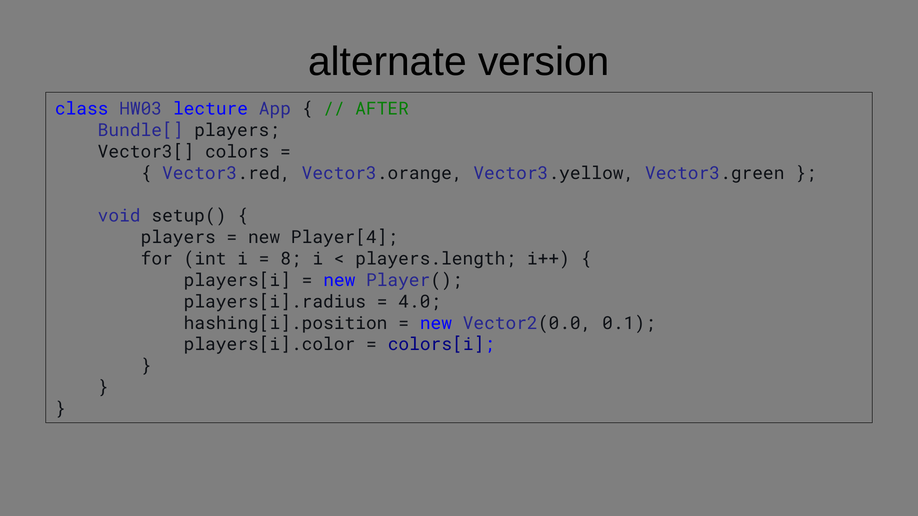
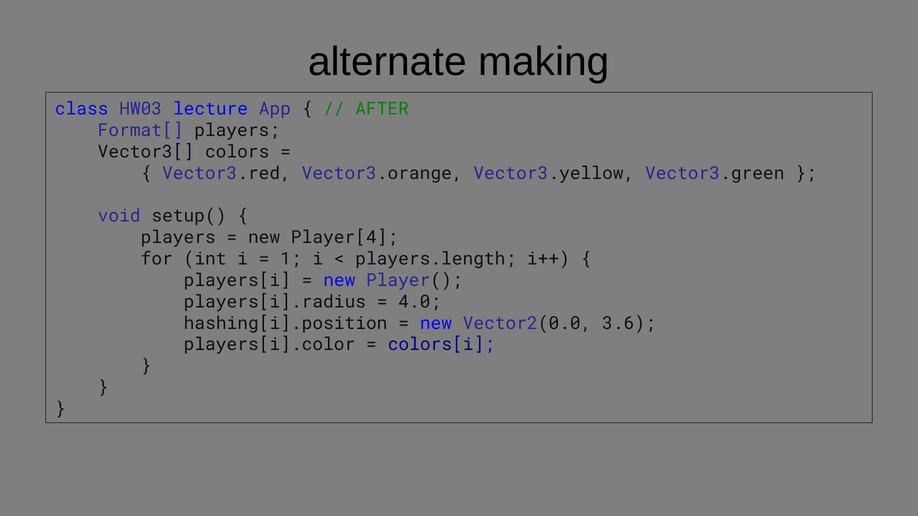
version: version -> making
Bundle[: Bundle[ -> Format[
8: 8 -> 1
0.1: 0.1 -> 3.6
